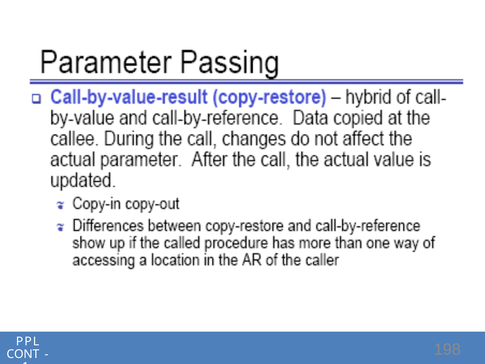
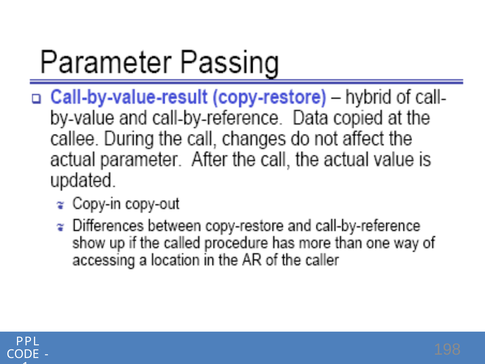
CONT: CONT -> CODE
